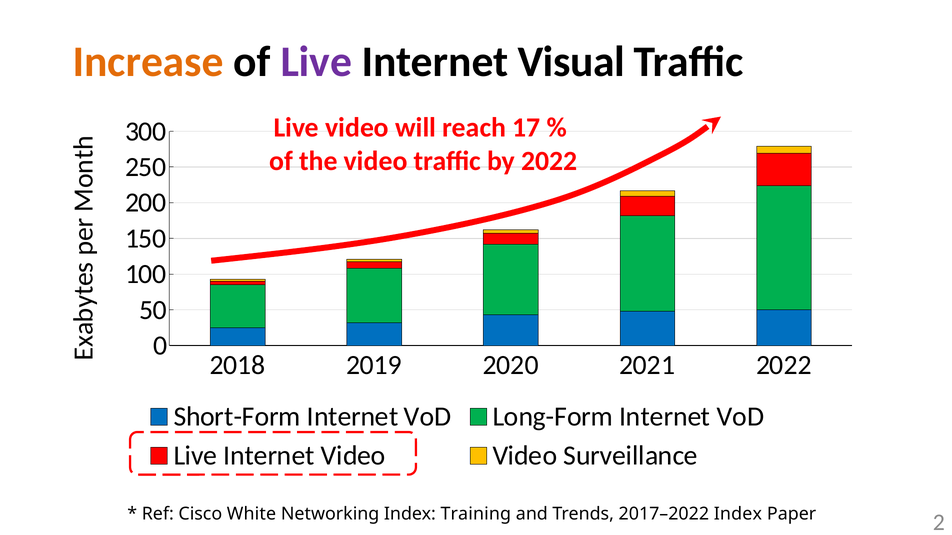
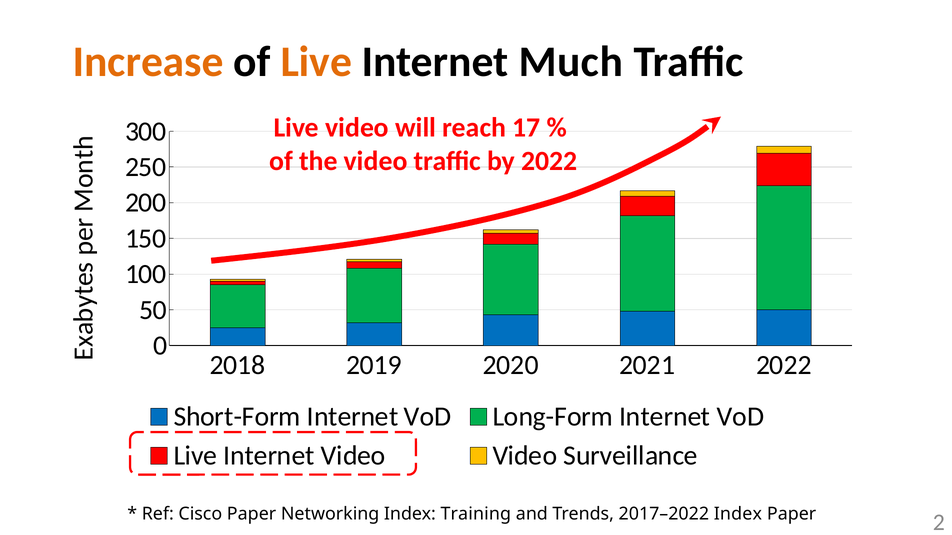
Live at (316, 62) colour: purple -> orange
Visual: Visual -> Much
Cisco White: White -> Paper
